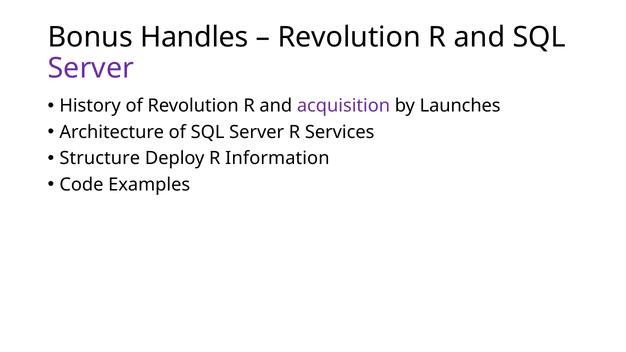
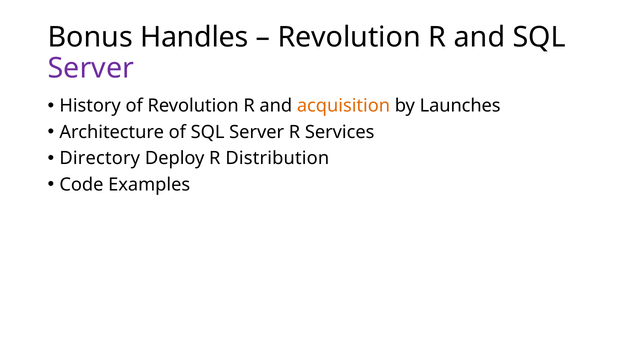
acquisition colour: purple -> orange
Structure: Structure -> Directory
Information: Information -> Distribution
